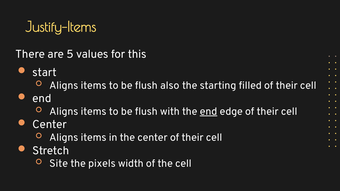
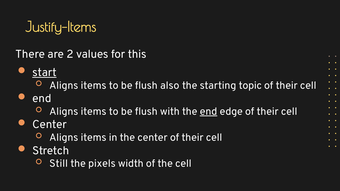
5: 5 -> 2
start underline: none -> present
filled: filled -> topic
Site: Site -> Still
